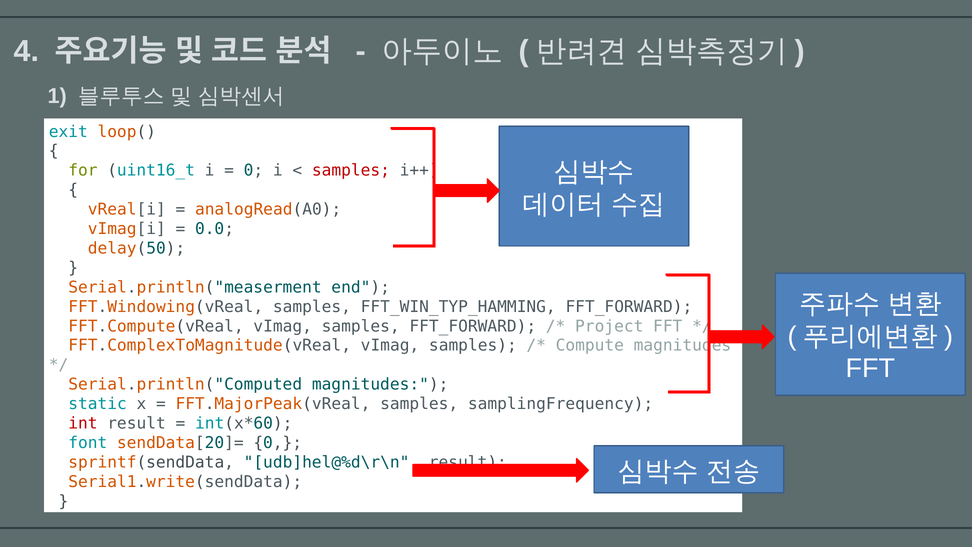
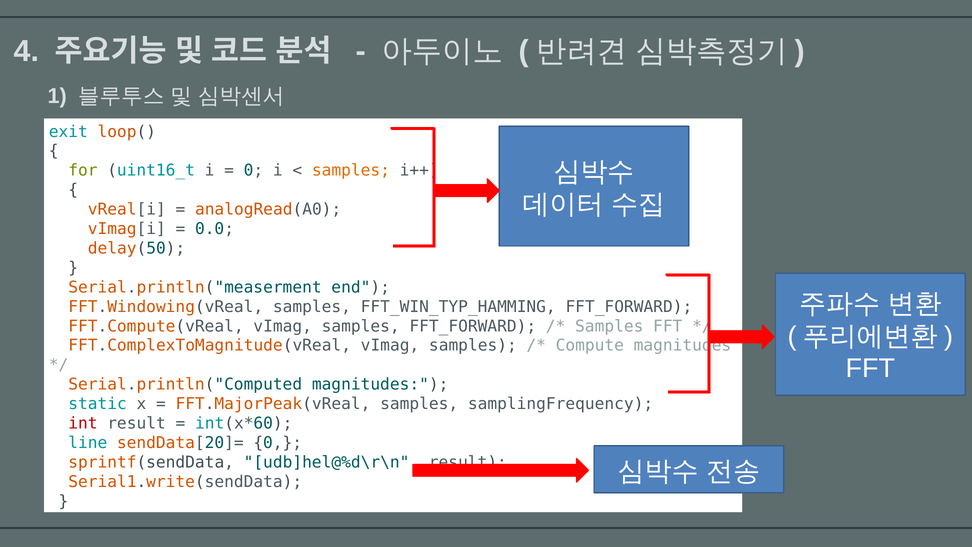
samples at (351, 170) colour: red -> orange
Project at (609, 326): Project -> Samples
font: font -> line
